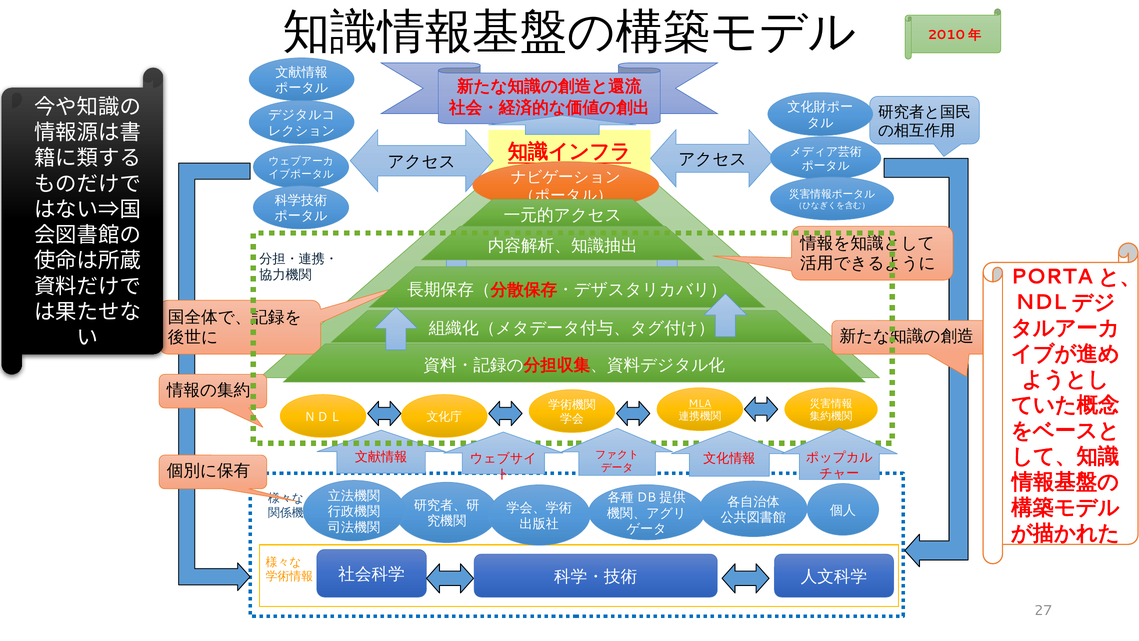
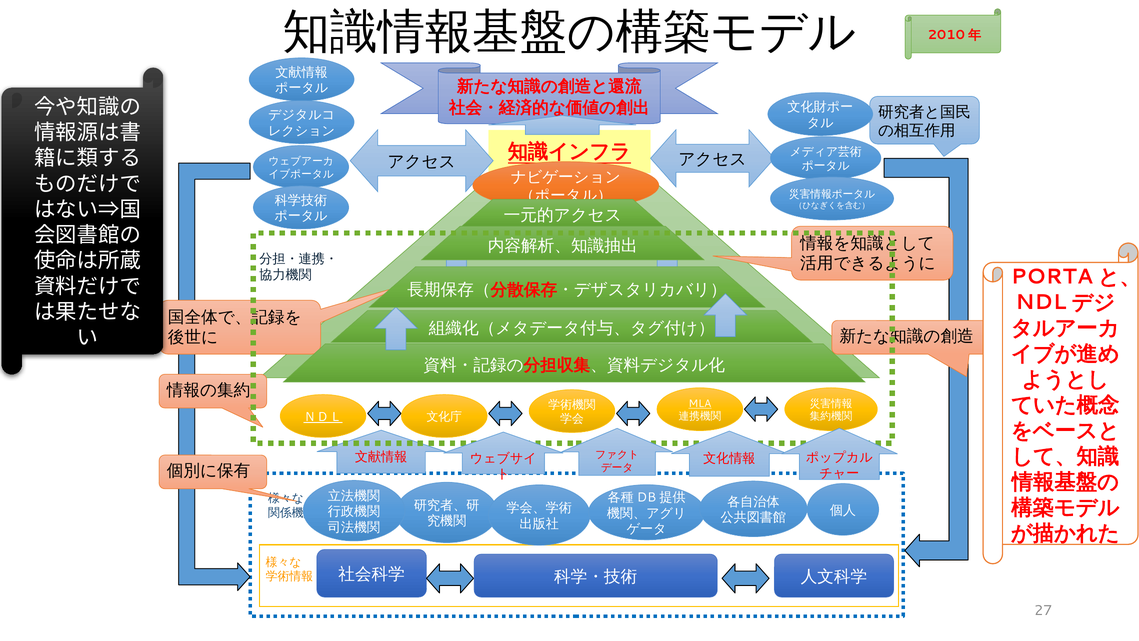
ＮＤＬ underline: none -> present
